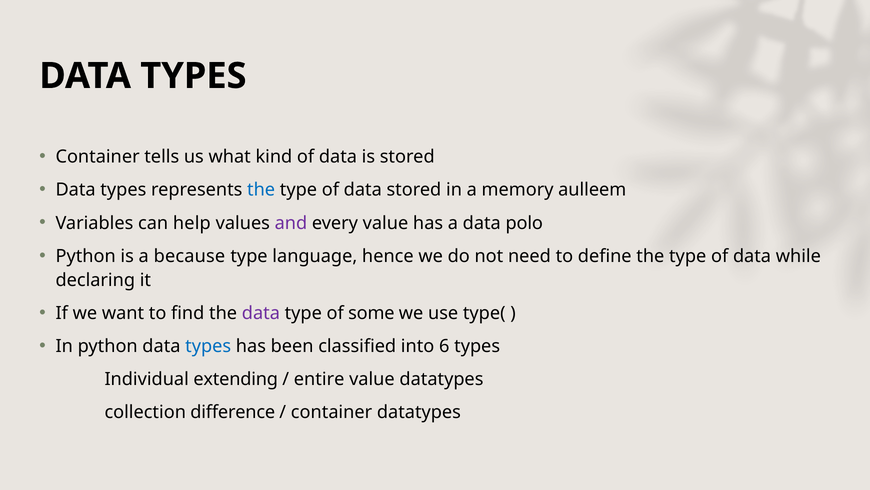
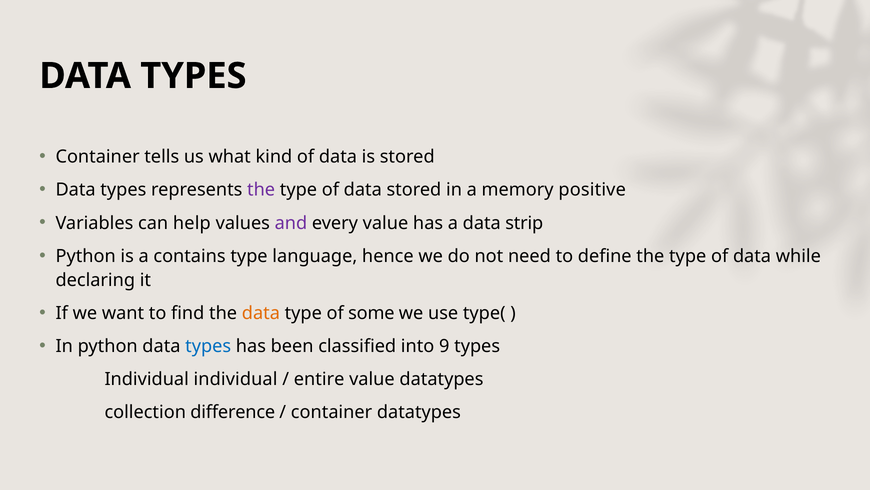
the at (261, 190) colour: blue -> purple
aulleem: aulleem -> positive
polo: polo -> strip
because: because -> contains
data at (261, 313) colour: purple -> orange
6: 6 -> 9
Individual extending: extending -> individual
